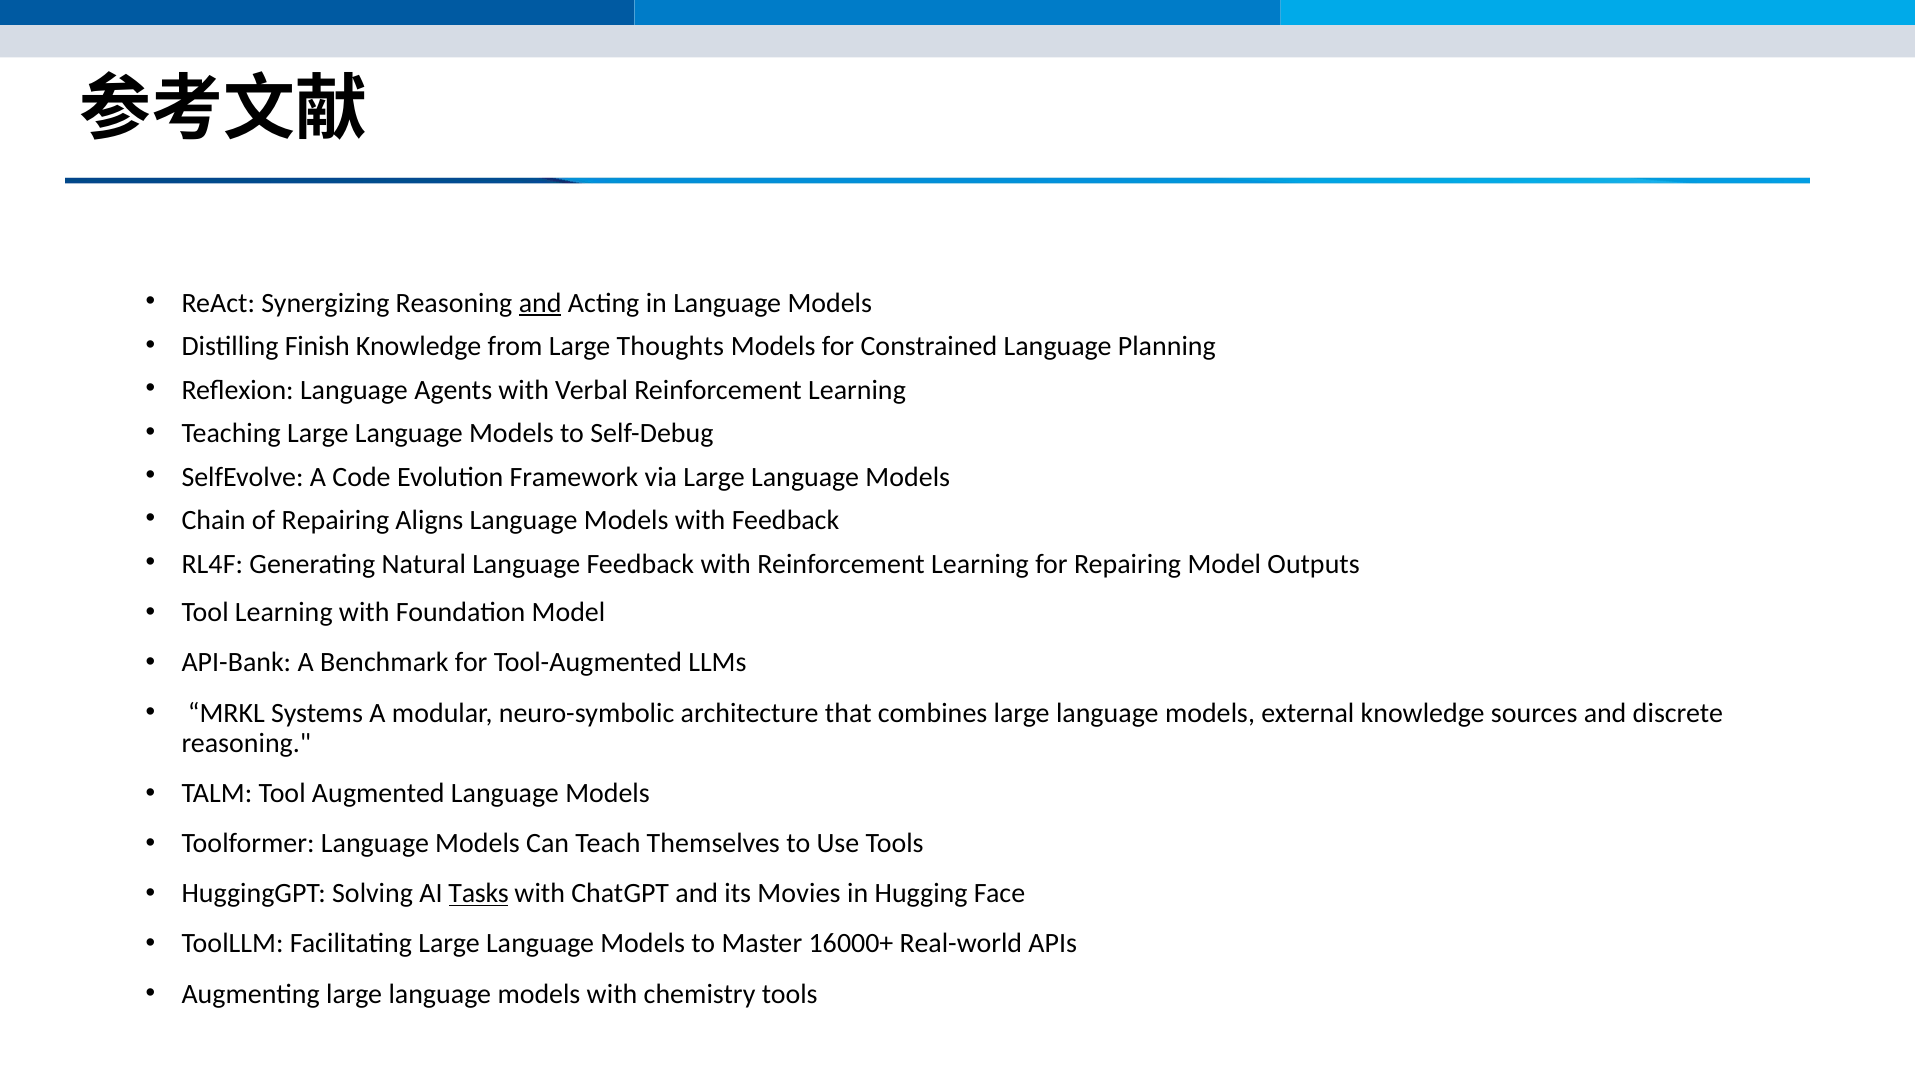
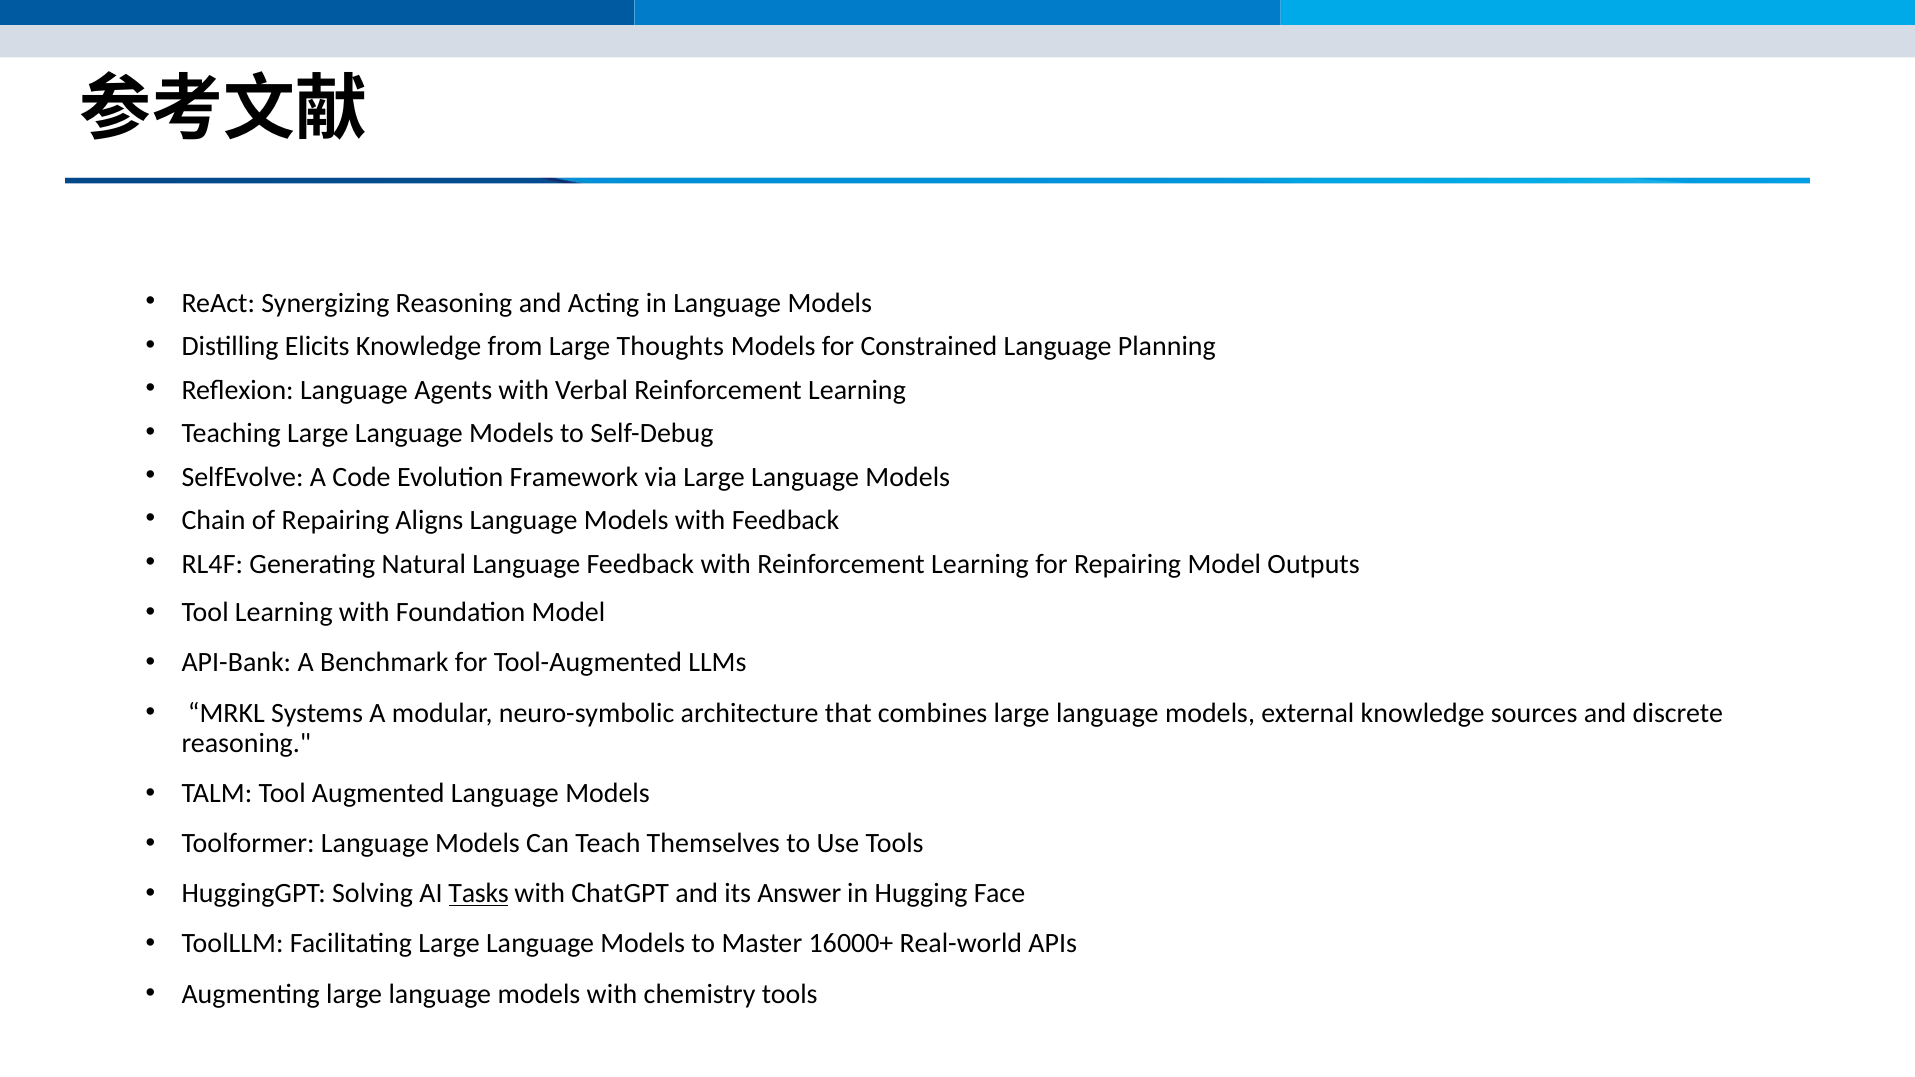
and at (540, 303) underline: present -> none
Finish: Finish -> Elicits
Movies: Movies -> Answer
